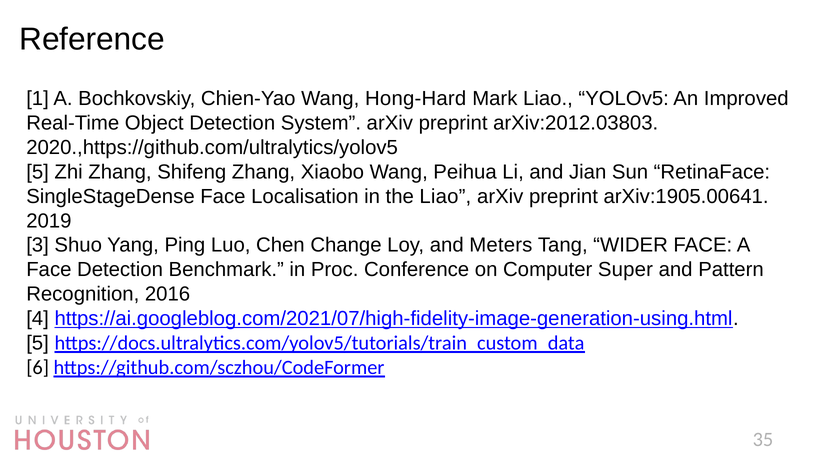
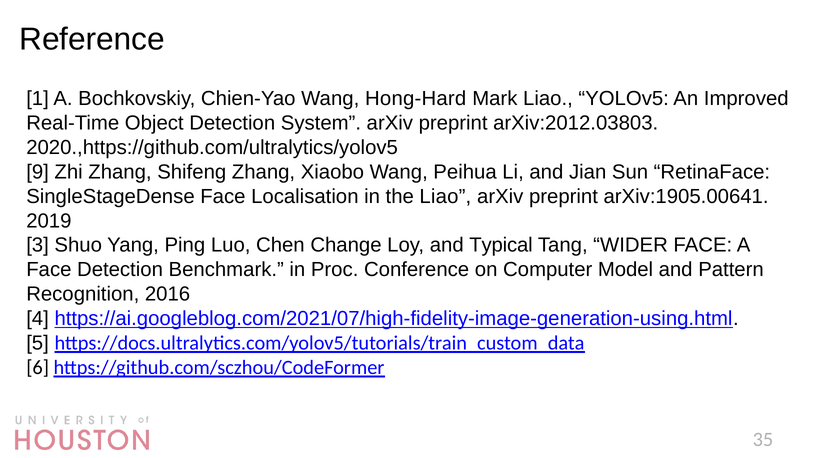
5 at (38, 172): 5 -> 9
Meters: Meters -> Typical
Super: Super -> Model
